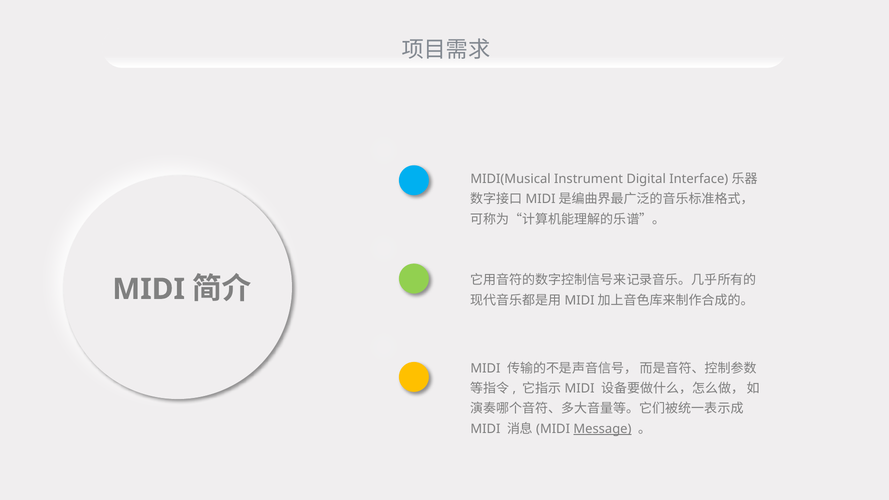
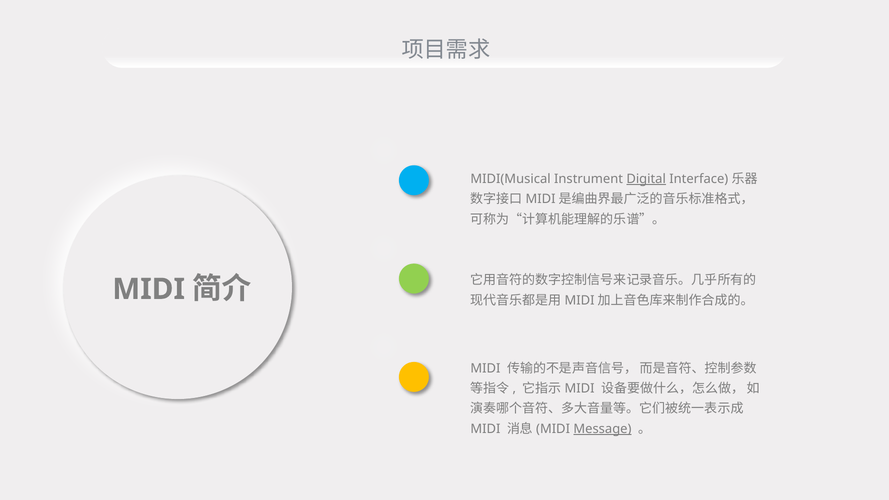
Digital underline: none -> present
